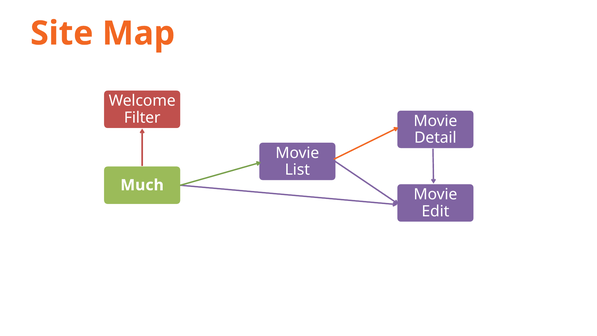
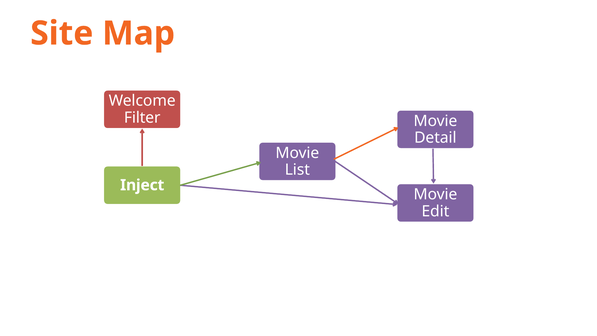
Much: Much -> Inject
